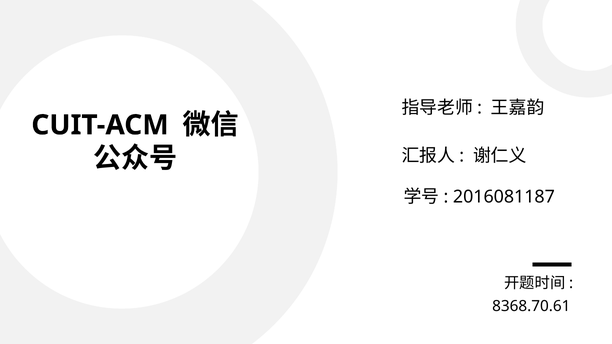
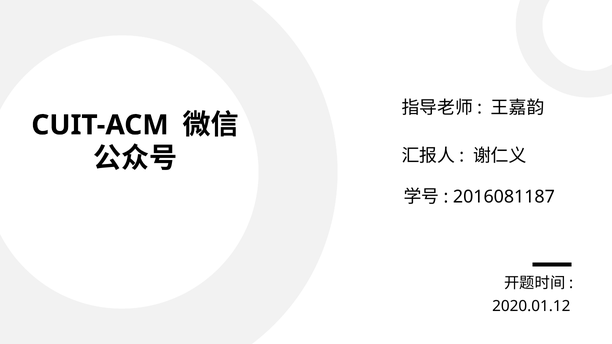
8368.70.61: 8368.70.61 -> 2020.01.12
